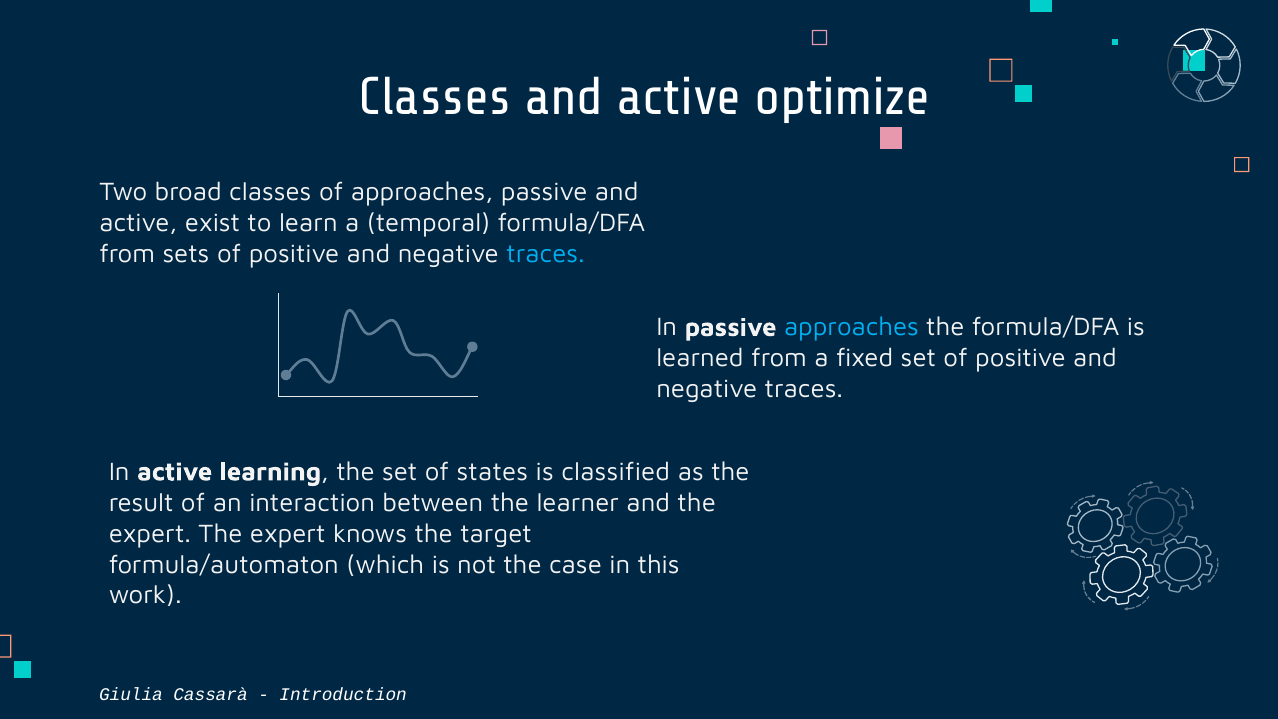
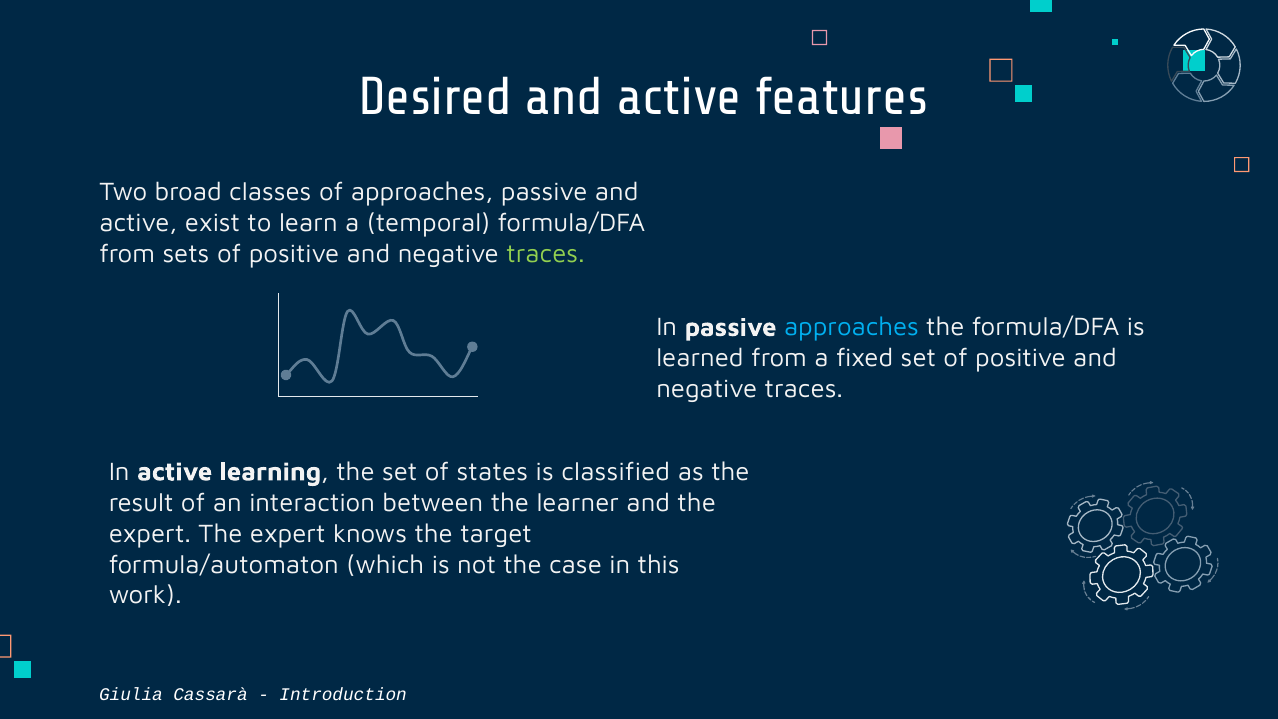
Classes at (434, 97): Classes -> Desired
optimize: optimize -> features
traces at (546, 254) colour: light blue -> light green
